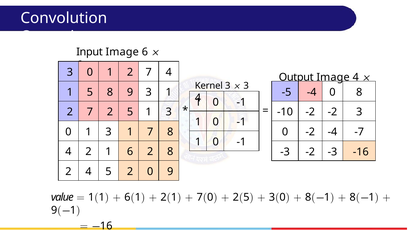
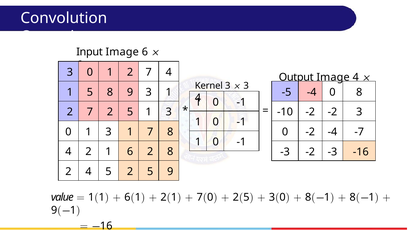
5 2 0: 0 -> 5
